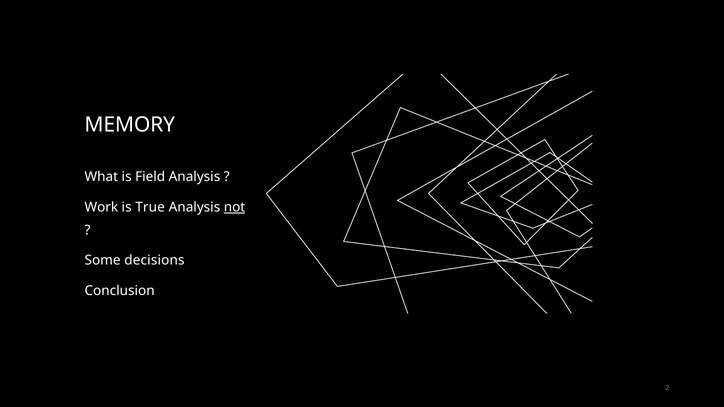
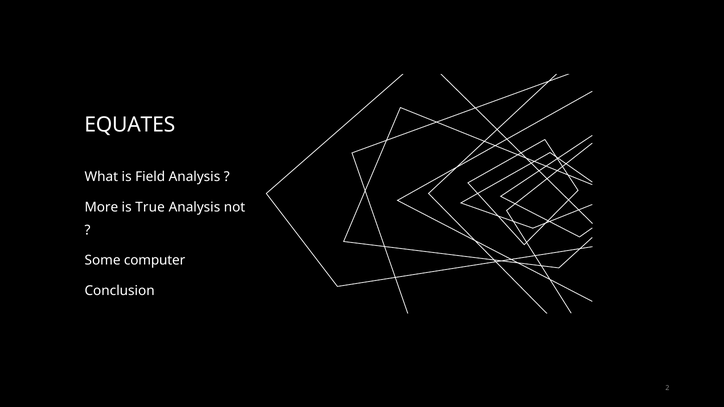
MEMORY: MEMORY -> EQUATES
Work: Work -> More
not underline: present -> none
decisions: decisions -> computer
